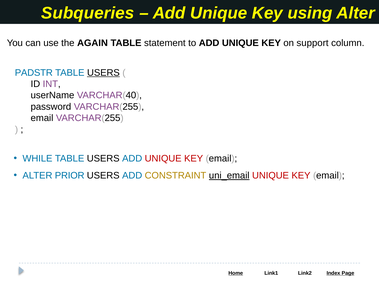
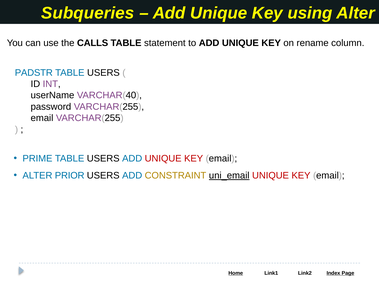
AGAIN: AGAIN -> CALLS
support: support -> rename
USERS at (103, 73) underline: present -> none
WHILE: WHILE -> PRIME
